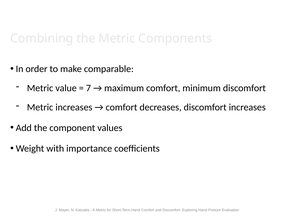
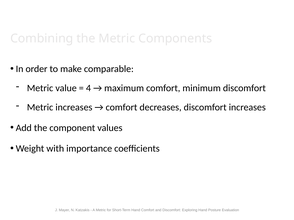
7: 7 -> 4
